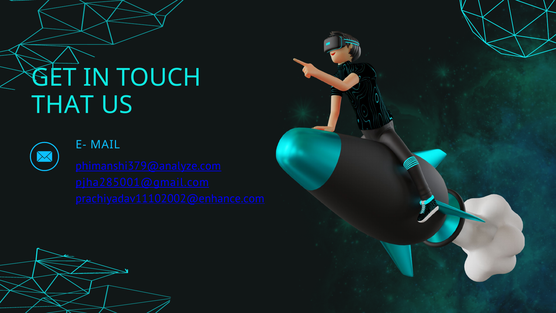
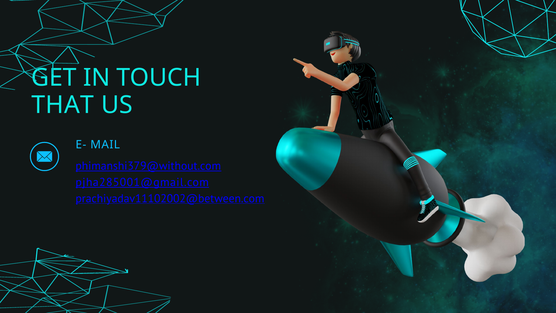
phimanshi379@analyze.com: phimanshi379@analyze.com -> phimanshi379@without.com
prachiyadav11102002@enhance.com: prachiyadav11102002@enhance.com -> prachiyadav11102002@between.com
